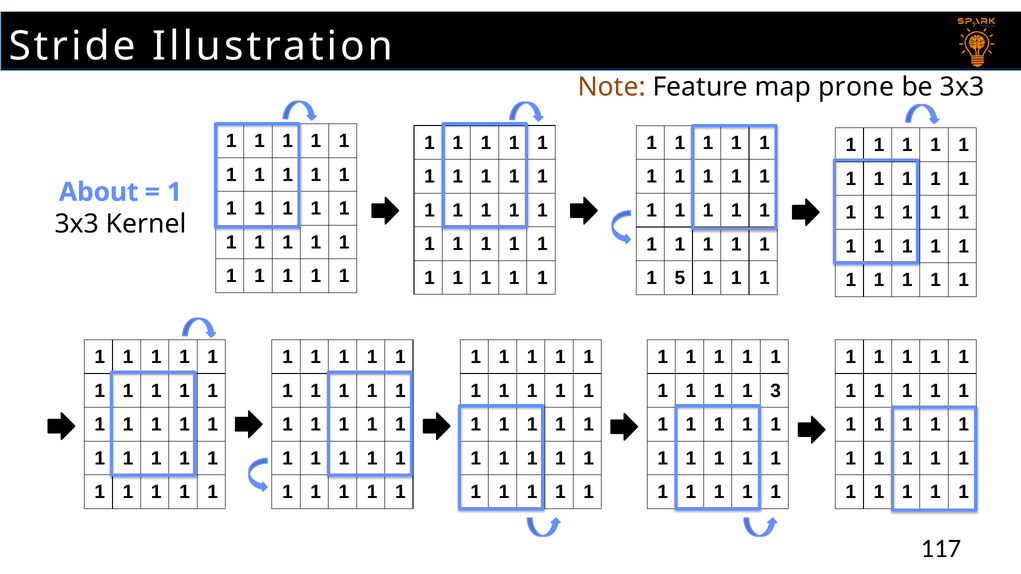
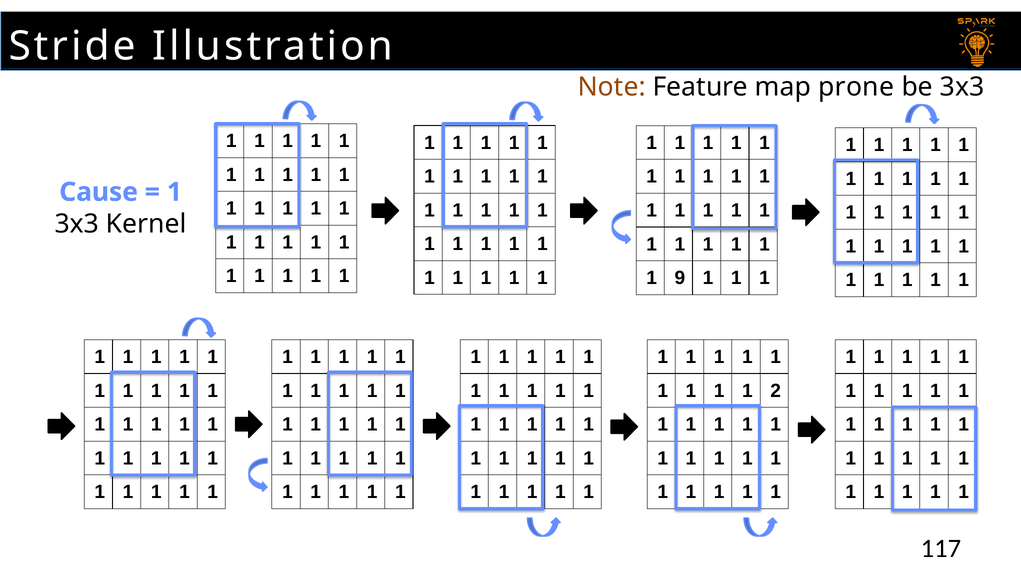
About: About -> Cause
5: 5 -> 9
3: 3 -> 2
